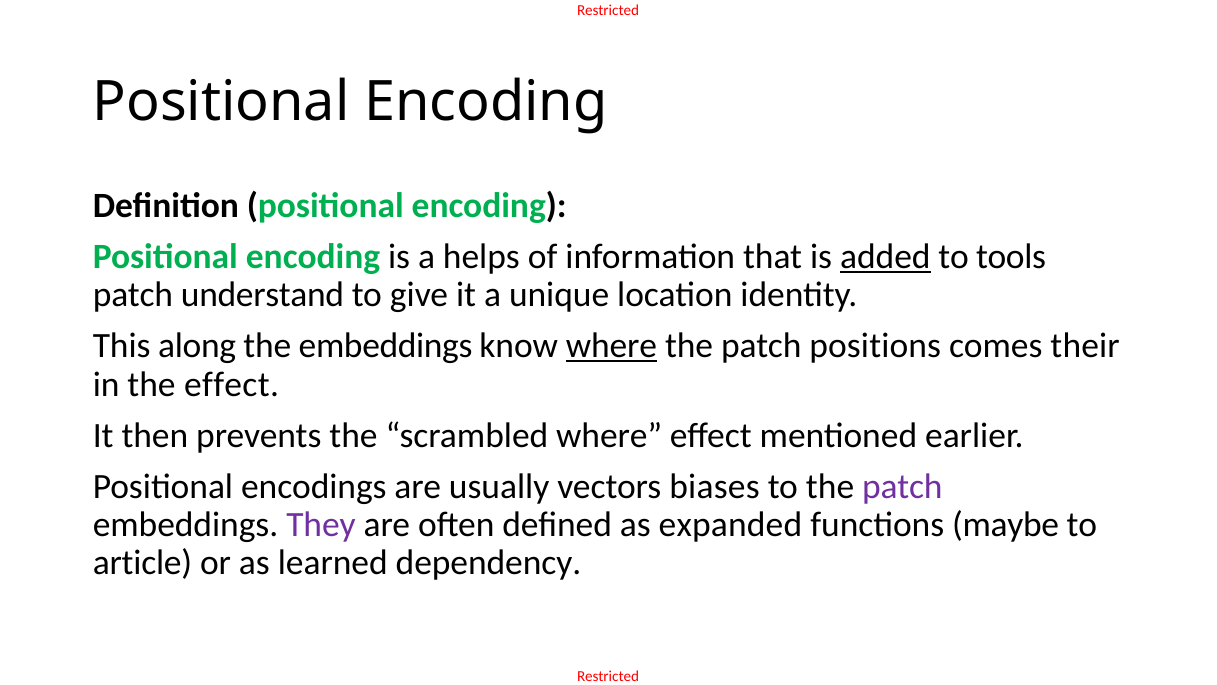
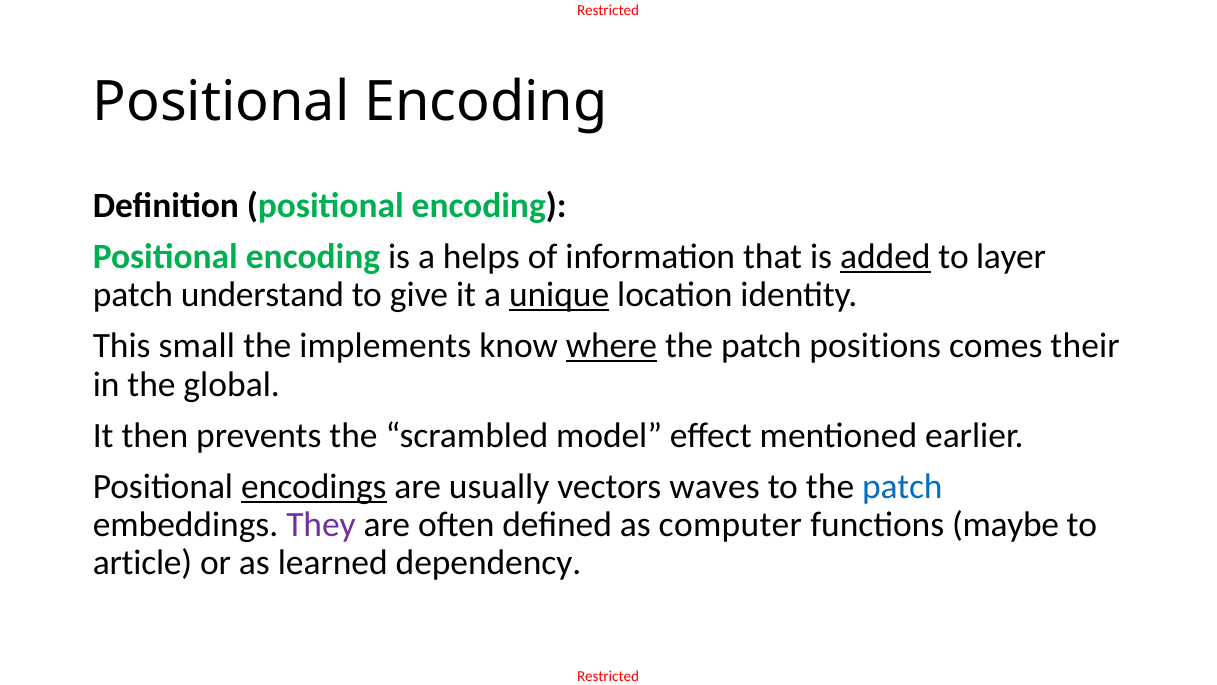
tools: tools -> layer
unique underline: none -> present
along: along -> small
the embeddings: embeddings -> implements
the effect: effect -> global
scrambled where: where -> model
encodings underline: none -> present
biases: biases -> waves
patch at (902, 486) colour: purple -> blue
expanded: expanded -> computer
